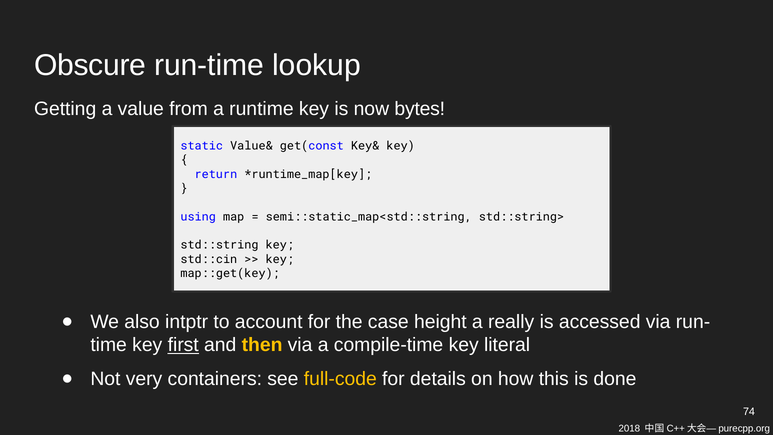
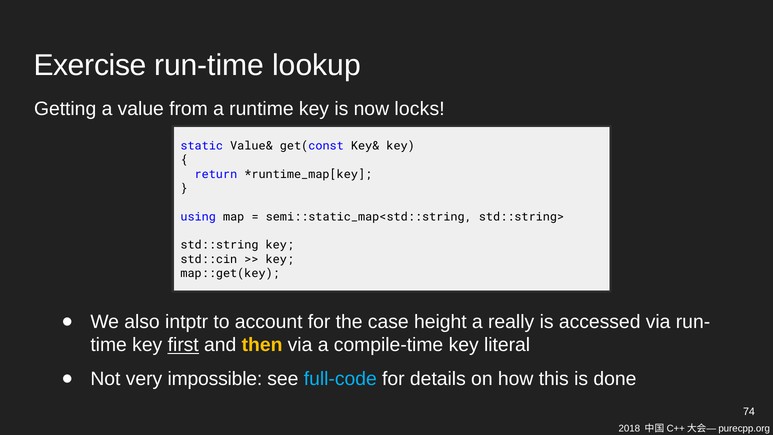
Obscure: Obscure -> Exercise
bytes: bytes -> locks
containers: containers -> impossible
full-code colour: yellow -> light blue
